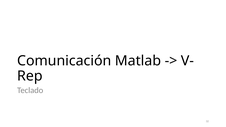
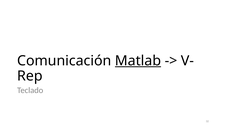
Matlab underline: none -> present
